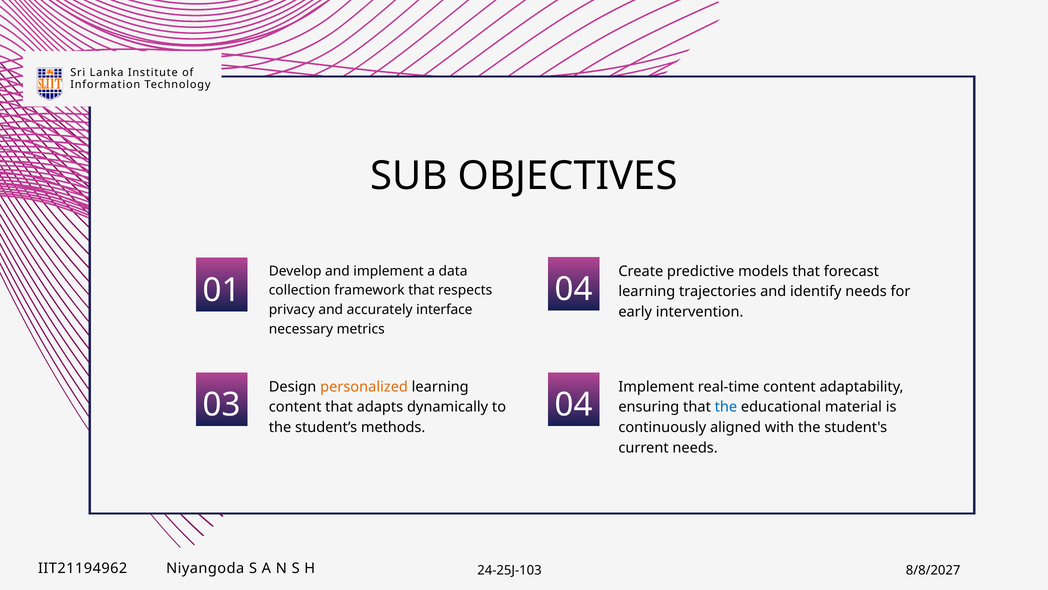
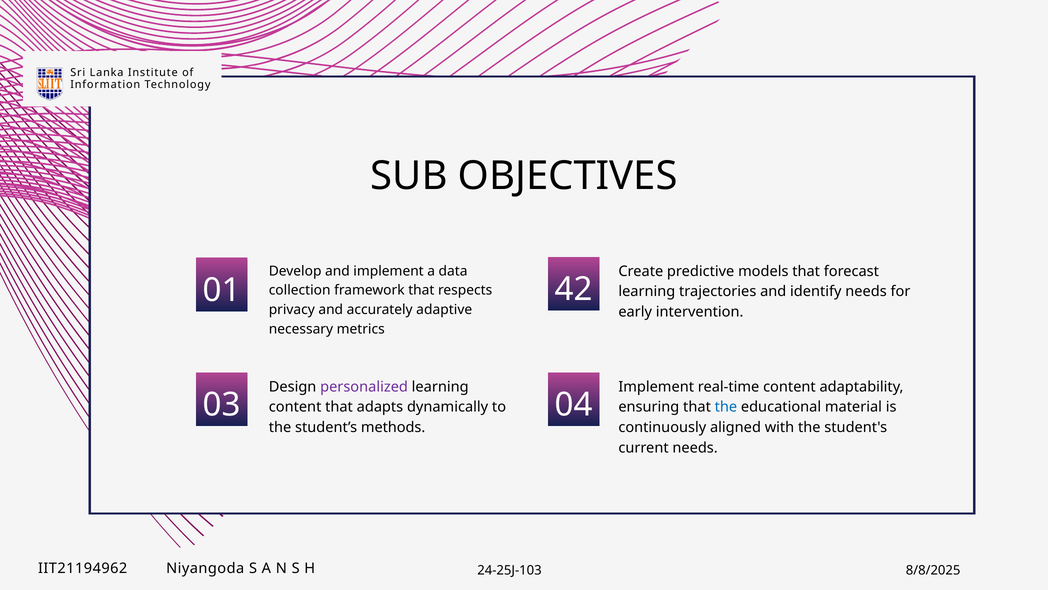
01 04: 04 -> 42
interface: interface -> adaptive
personalized colour: orange -> purple
8/8/2027: 8/8/2027 -> 8/8/2025
